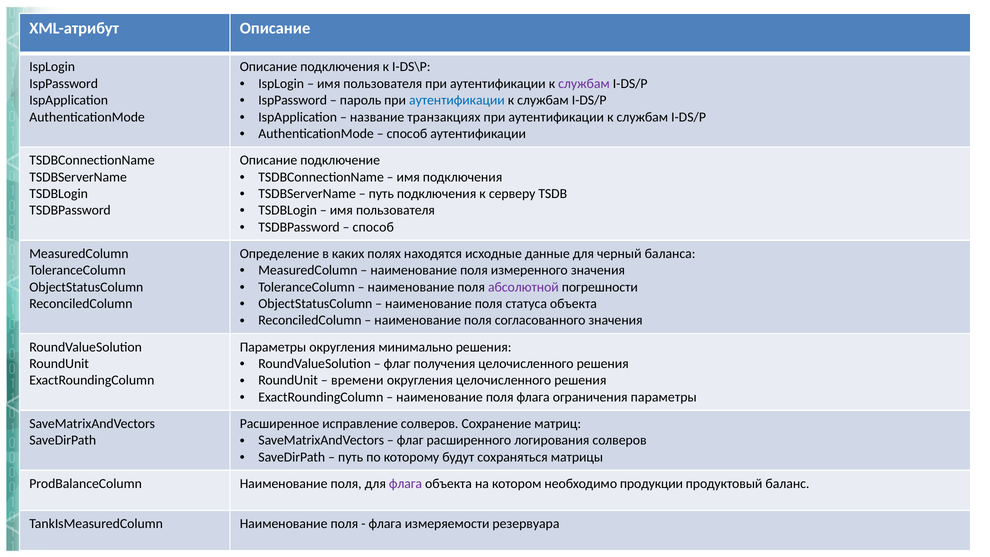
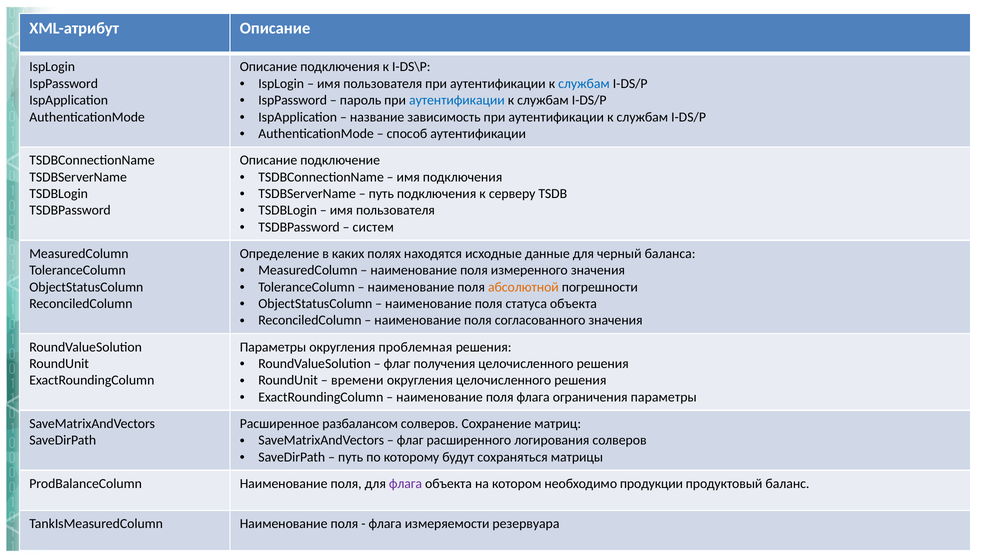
службам at (584, 84) colour: purple -> blue
транзакциях: транзакциях -> зависимость
способ at (373, 227): способ -> систем
абсолютной colour: purple -> orange
минимально: минимально -> проблемная
исправление: исправление -> разбалансом
